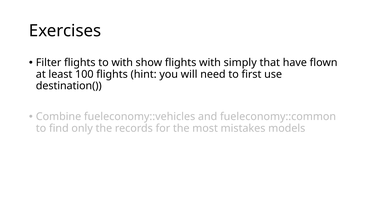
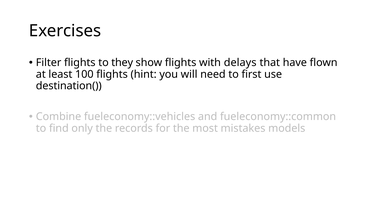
to with: with -> they
simply: simply -> delays
